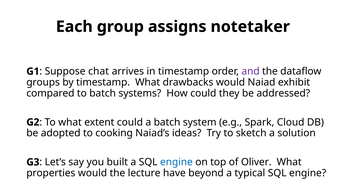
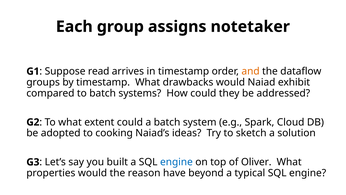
chat: chat -> read
and colour: purple -> orange
lecture: lecture -> reason
